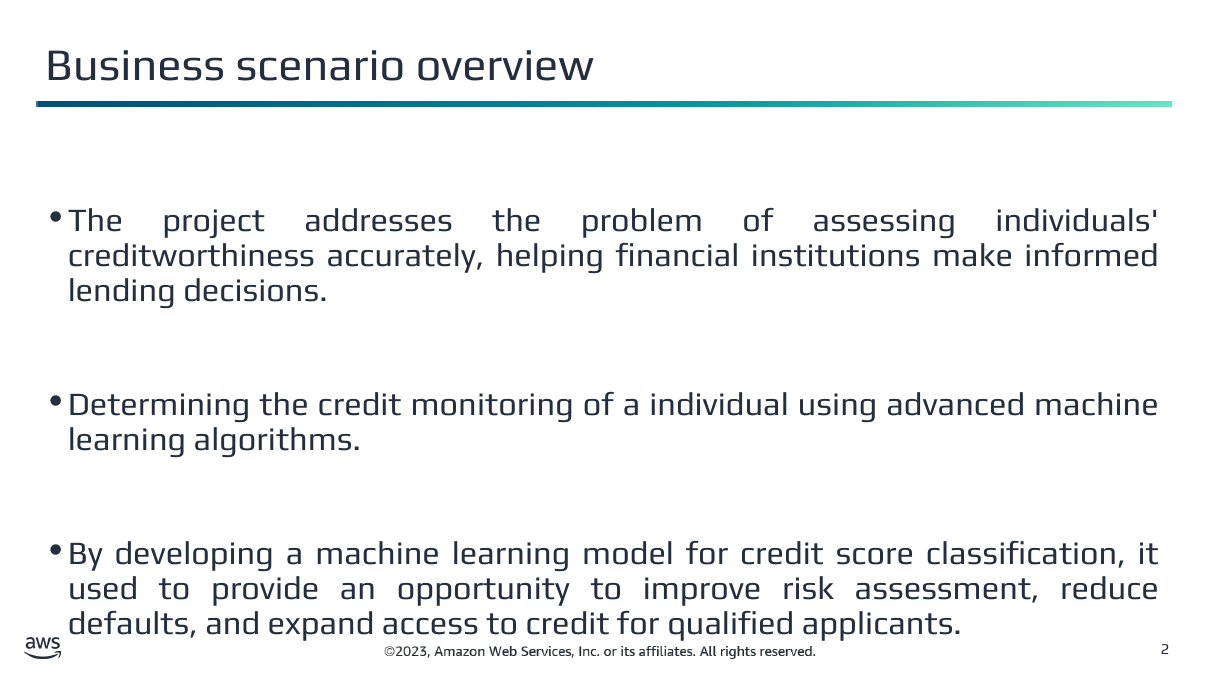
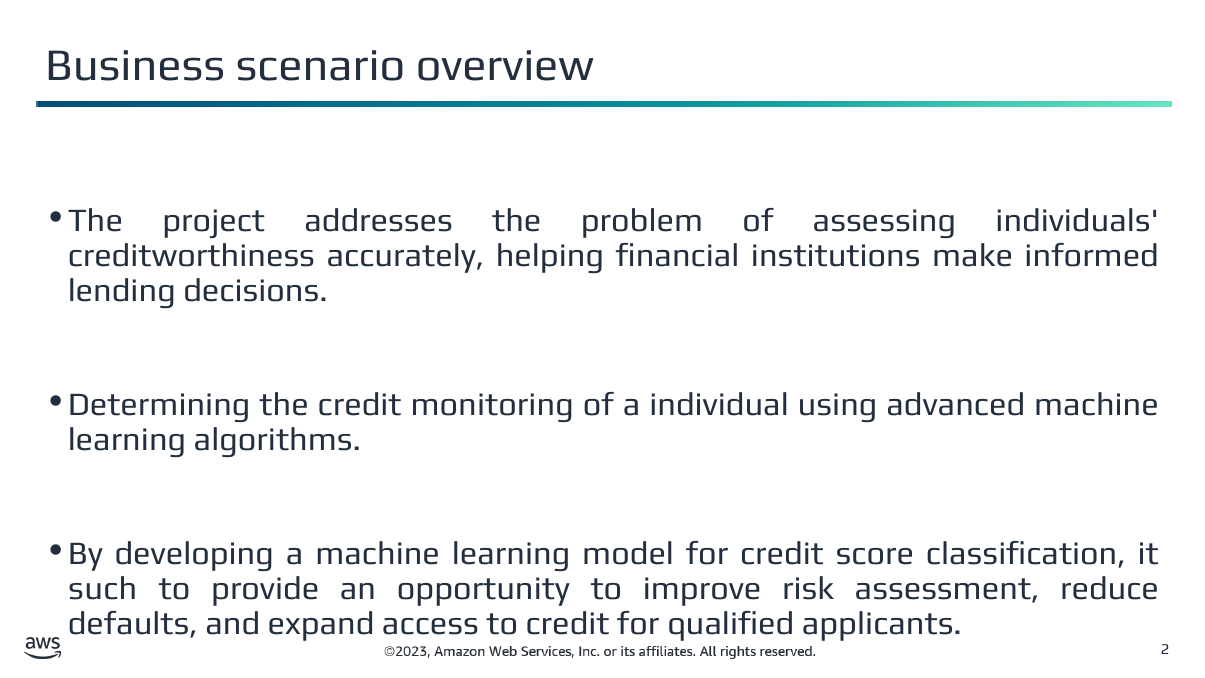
used: used -> such
